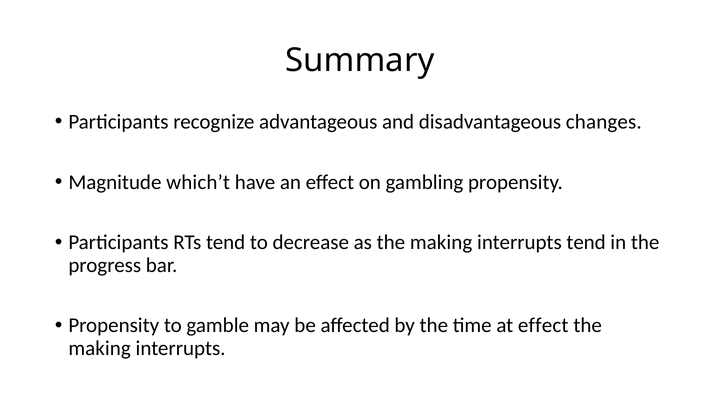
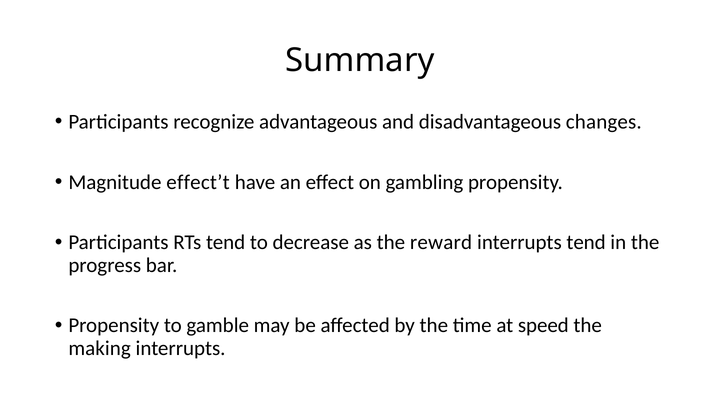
which’t: which’t -> effect’t
as the making: making -> reward
at effect: effect -> speed
